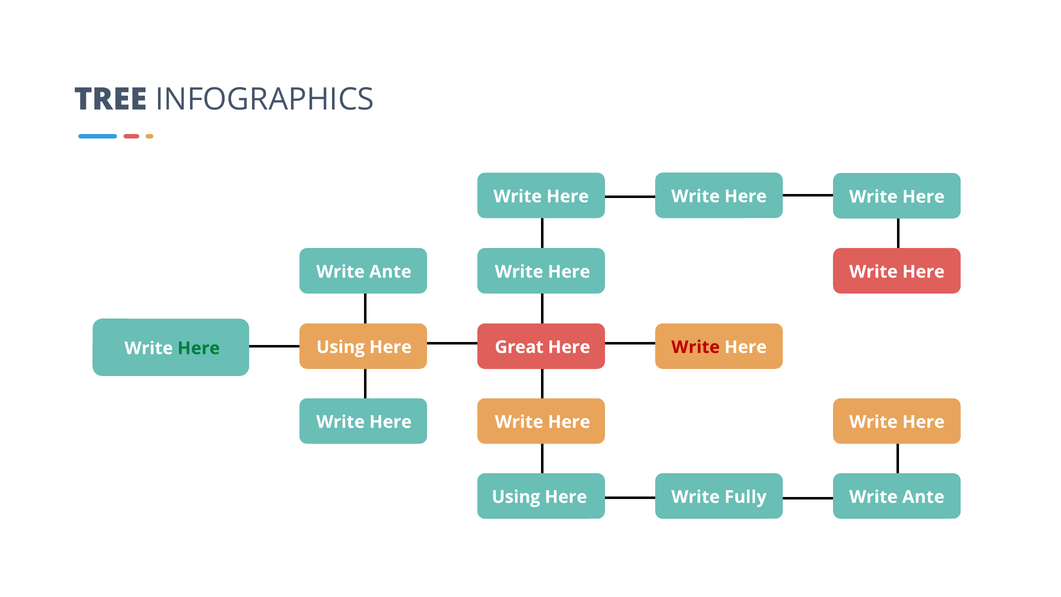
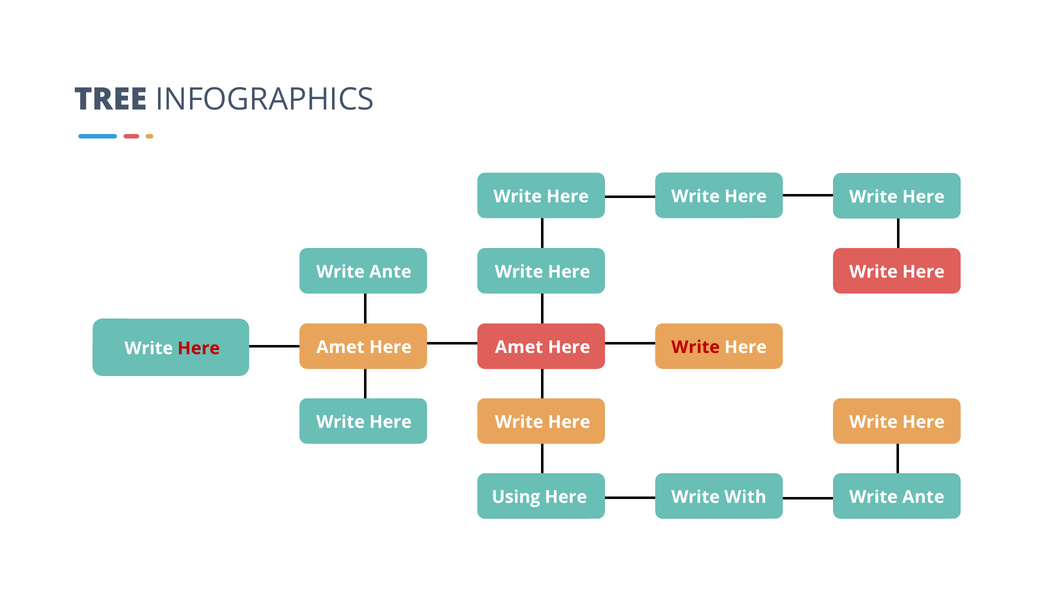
Using at (341, 347): Using -> Amet
Great at (519, 347): Great -> Amet
Here at (199, 348) colour: green -> red
Fully: Fully -> With
